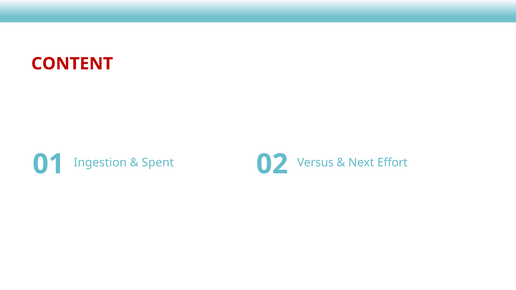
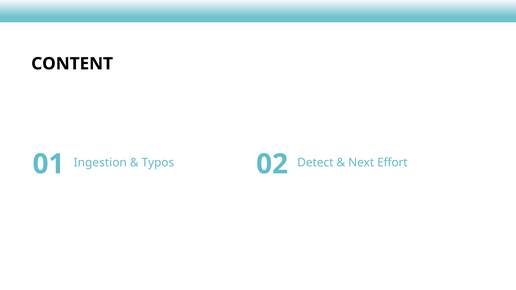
CONTENT colour: red -> black
Spent: Spent -> Typos
Versus: Versus -> Detect
